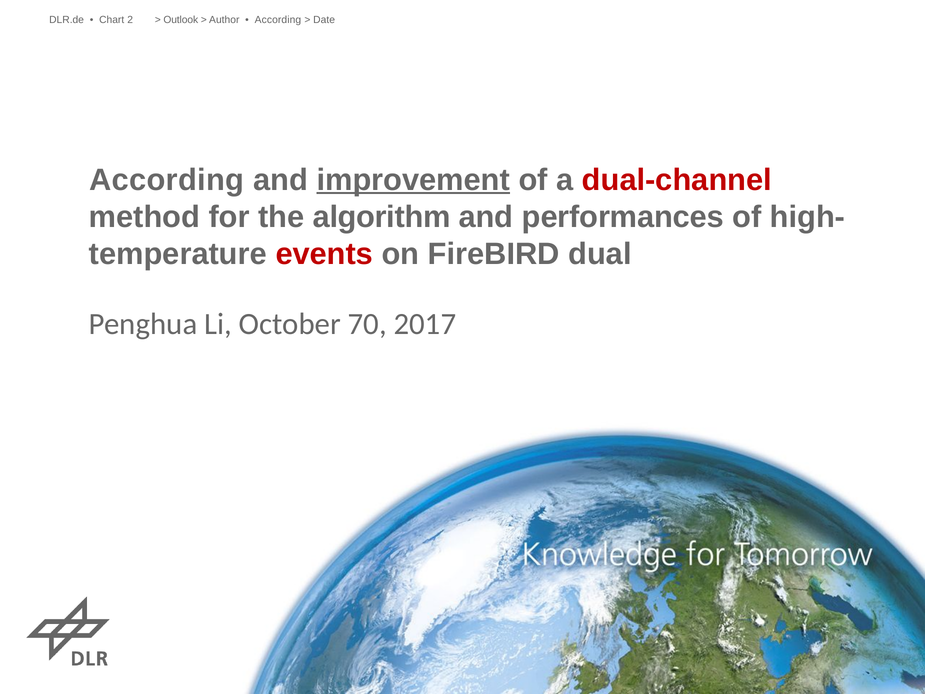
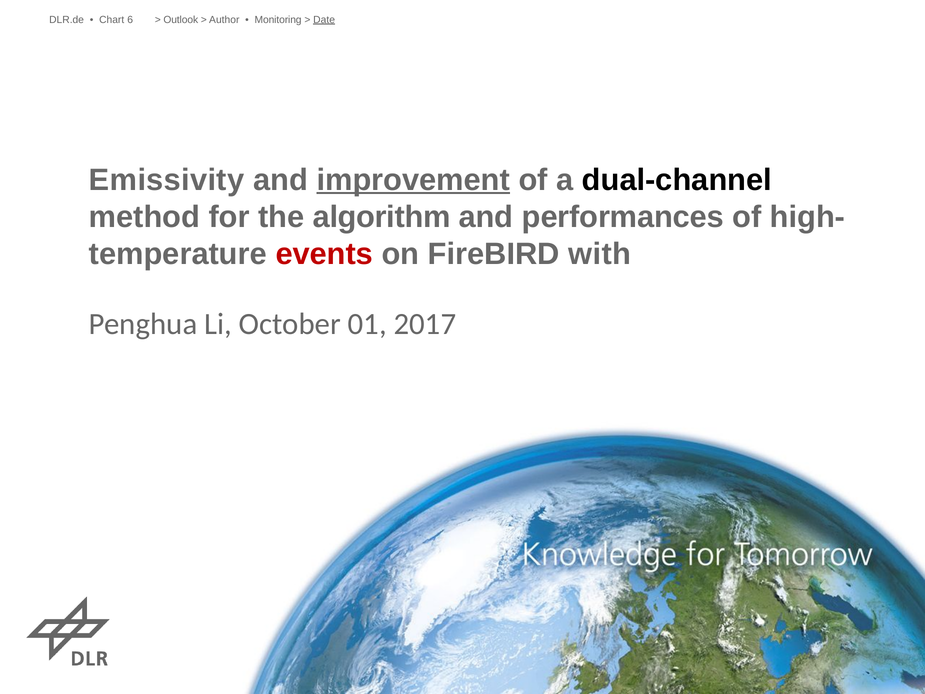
2: 2 -> 6
According at (278, 20): According -> Monitoring
Date underline: none -> present
According at (167, 180): According -> Emissivity
dual-channel colour: red -> black
dual: dual -> with
70: 70 -> 01
